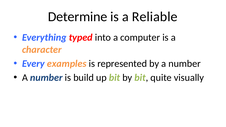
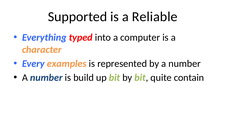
Determine: Determine -> Supported
visually: visually -> contain
